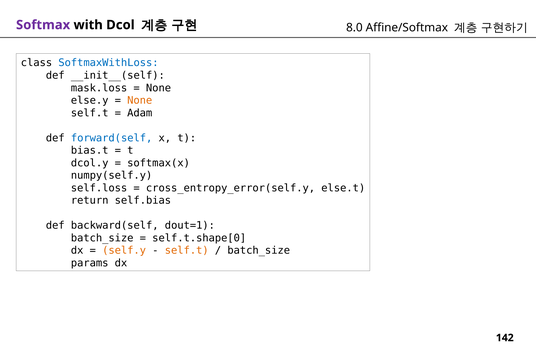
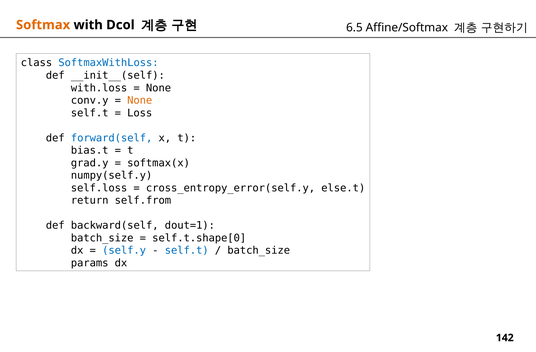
Softmax colour: purple -> orange
8.0: 8.0 -> 6.5
mask.loss: mask.loss -> with.loss
else.y: else.y -> conv.y
Adam: Adam -> Loss
dcol.y: dcol.y -> grad.y
self.bias: self.bias -> self.from
self.y colour: orange -> blue
self.t at (187, 251) colour: orange -> blue
